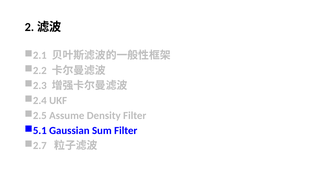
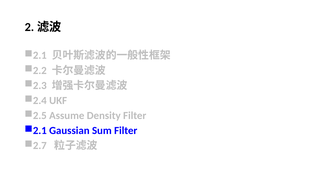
5.1 at (40, 131): 5.1 -> 2.1
